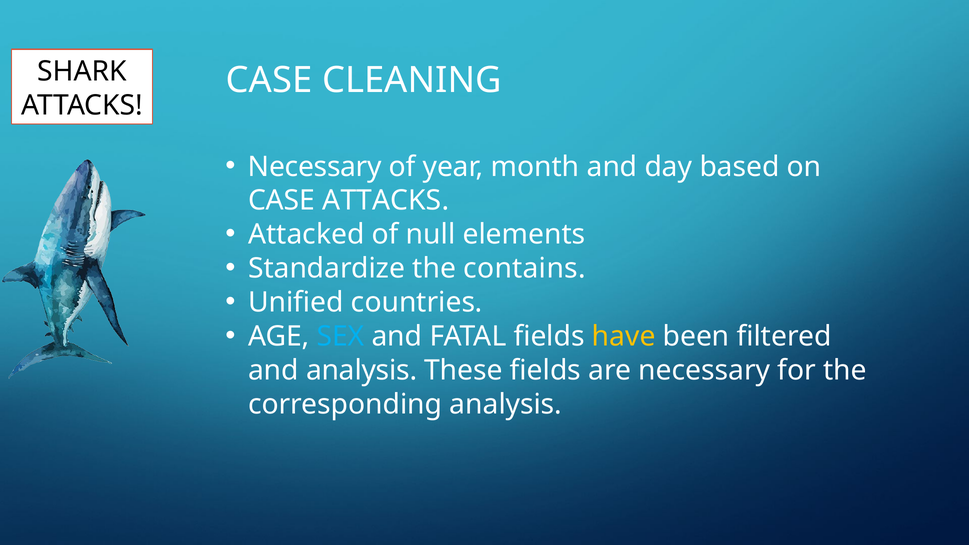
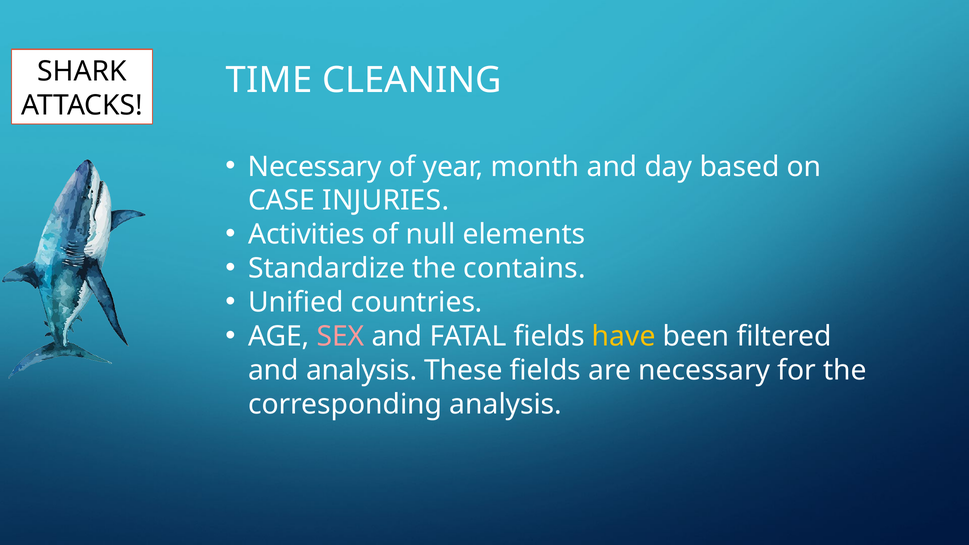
CASE at (269, 80): CASE -> TIME
CASE ATTACKS: ATTACKS -> INJURIES
Attacked: Attacked -> Activities
SEX colour: light blue -> pink
